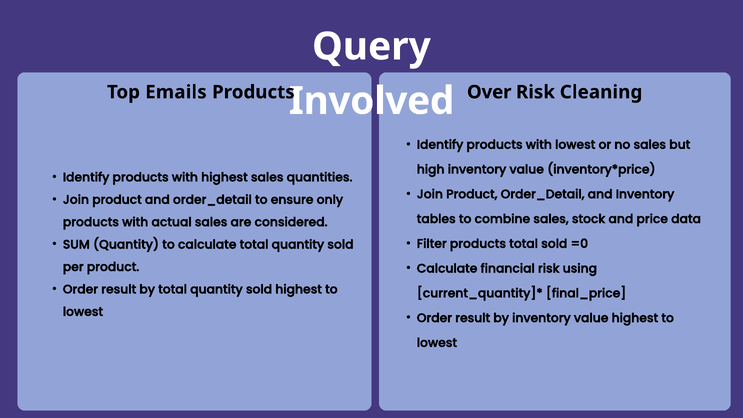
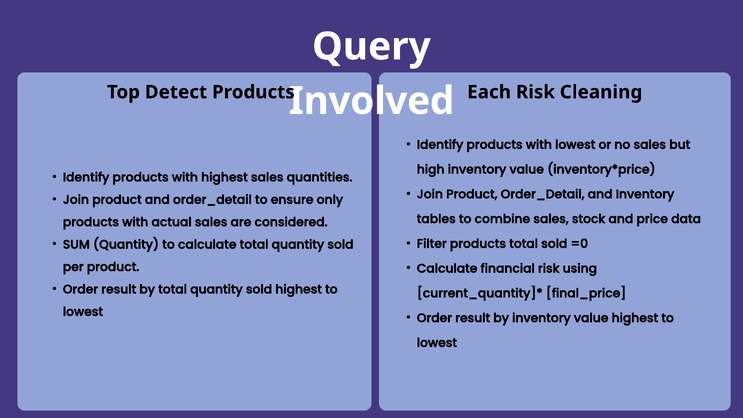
Emails: Emails -> Detect
Over: Over -> Each
